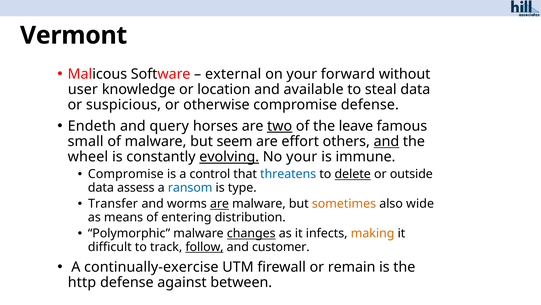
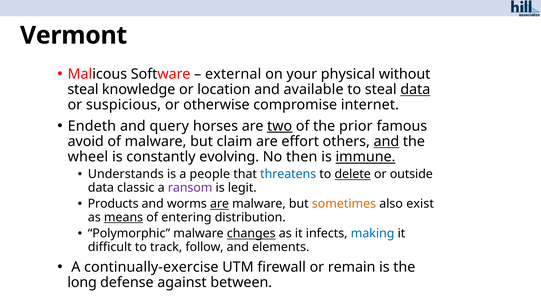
forward: forward -> physical
user at (83, 89): user -> steal
data at (415, 89) underline: none -> present
compromise defense: defense -> internet
leave: leave -> prior
small: small -> avoid
seem: seem -> claim
evolving underline: present -> none
No your: your -> then
immune underline: none -> present
Compromise at (126, 174): Compromise -> Understands
control: control -> people
assess: assess -> classic
ransom colour: blue -> purple
type: type -> legit
Transfer: Transfer -> Products
wide: wide -> exist
means underline: none -> present
making colour: orange -> blue
follow underline: present -> none
customer: customer -> elements
http: http -> long
